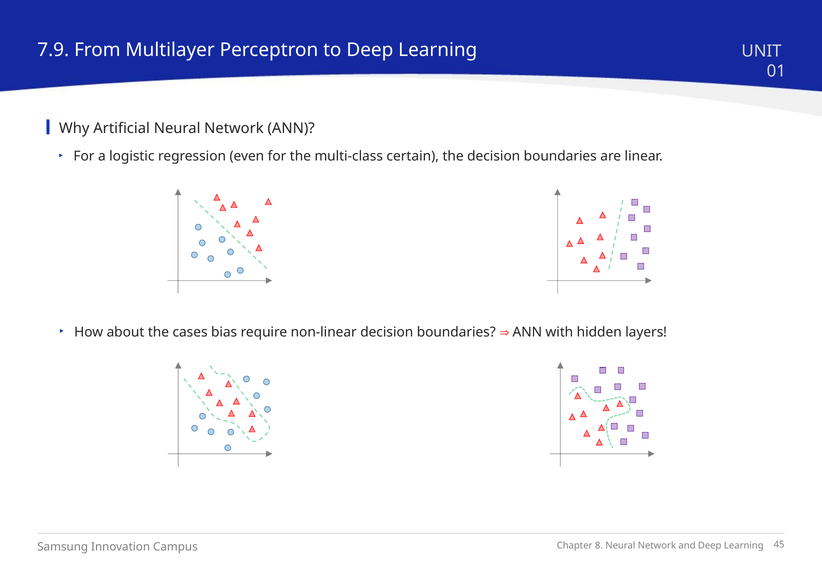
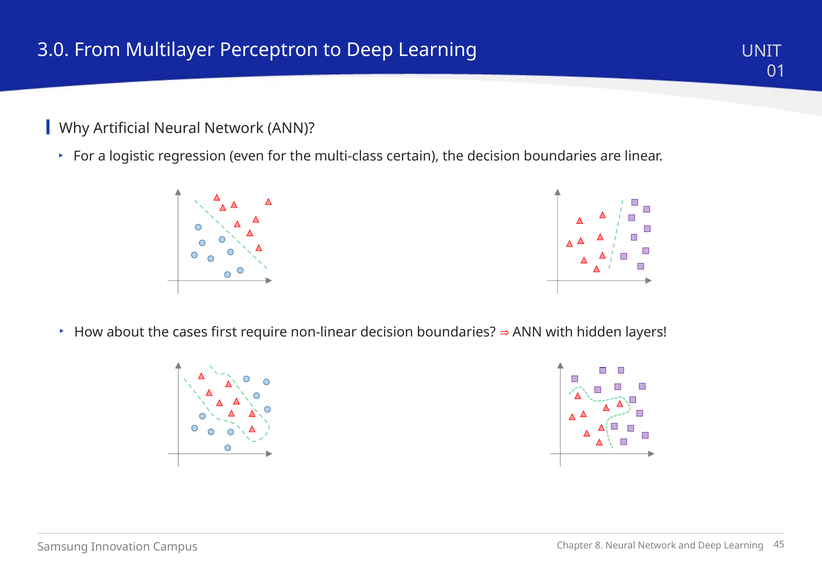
7.9: 7.9 -> 3.0
bias: bias -> first
